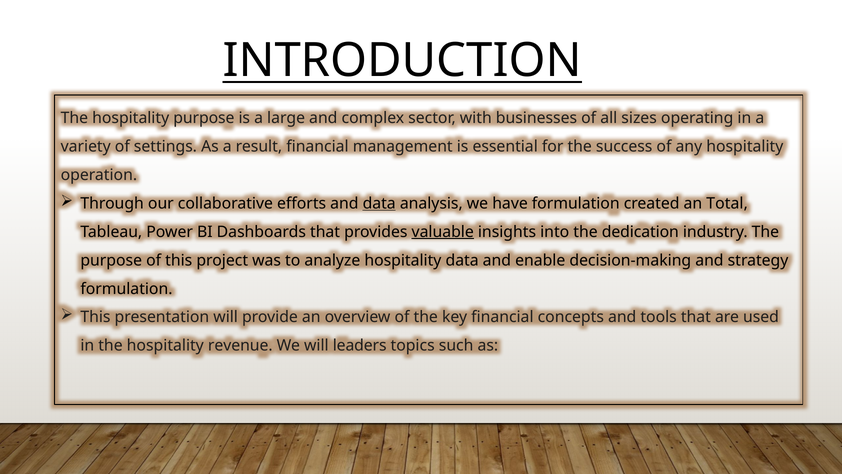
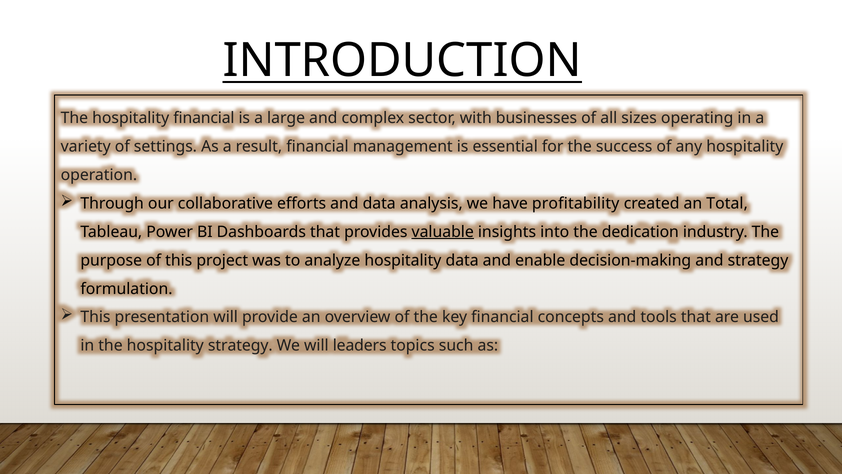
hospitality purpose: purpose -> financial
data at (379, 203) underline: present -> none
have formulation: formulation -> profitability
hospitality revenue: revenue -> strategy
